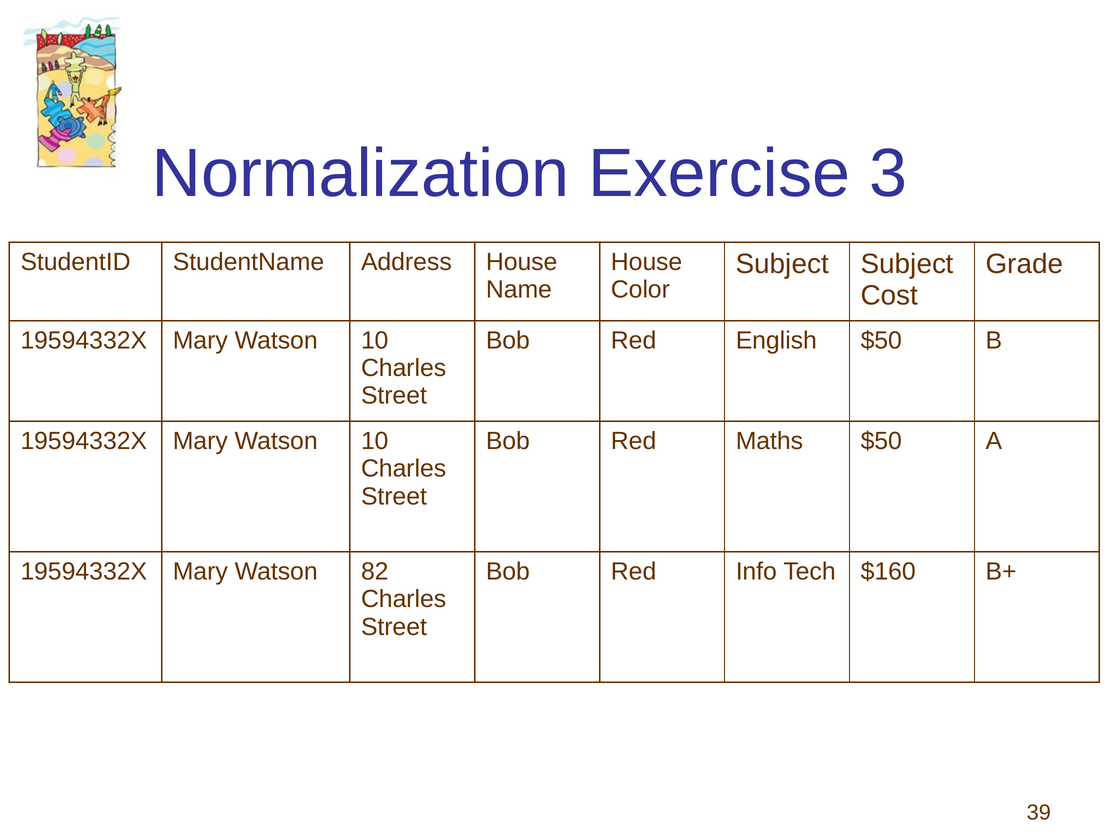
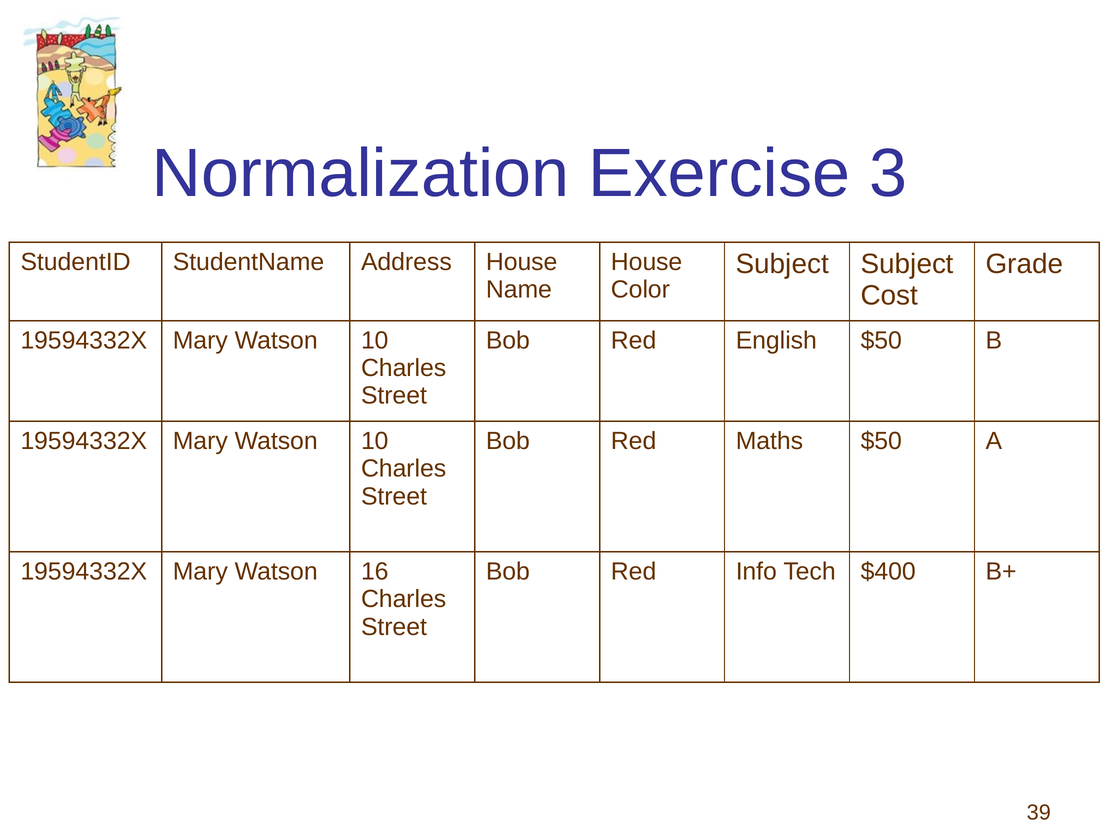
82: 82 -> 16
$160: $160 -> $400
